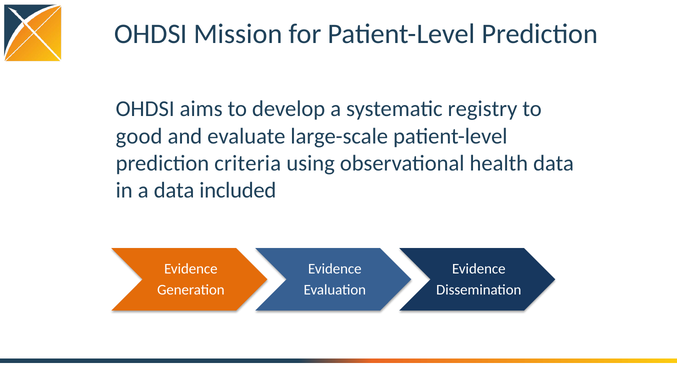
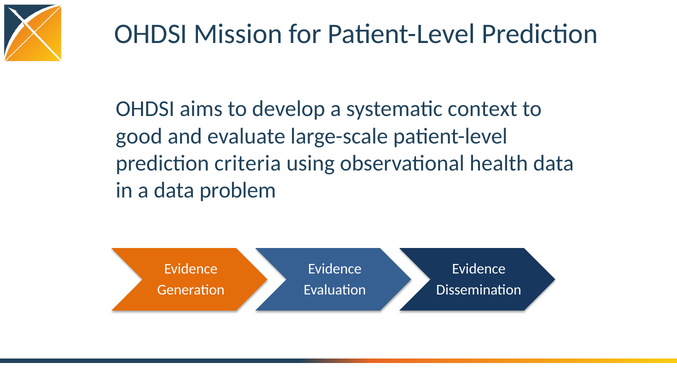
registry: registry -> context
included: included -> problem
